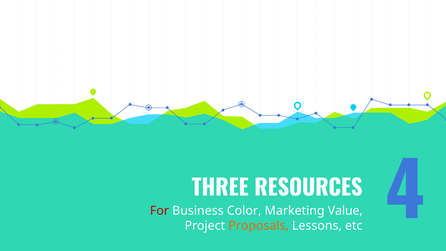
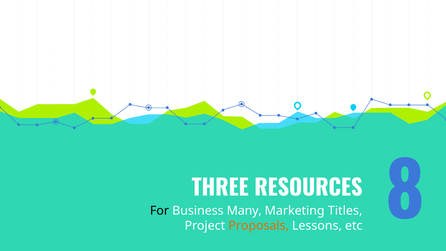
For colour: red -> black
Color: Color -> Many
Value: Value -> Titles
4: 4 -> 8
